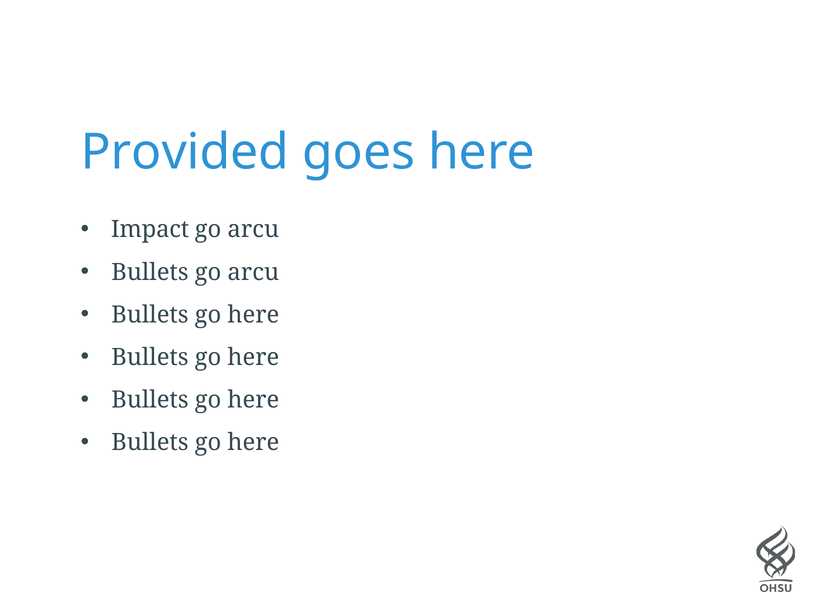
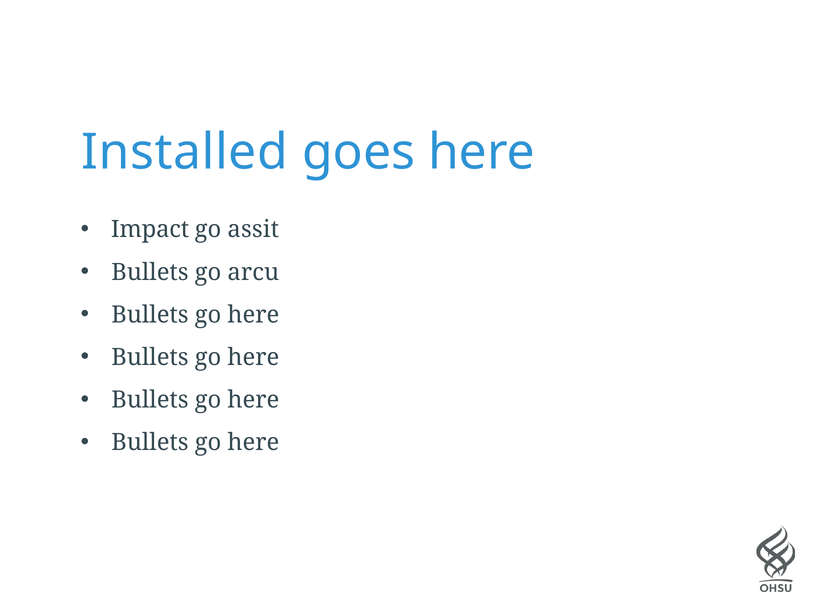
Provided: Provided -> Installed
arcu at (253, 230): arcu -> assit
